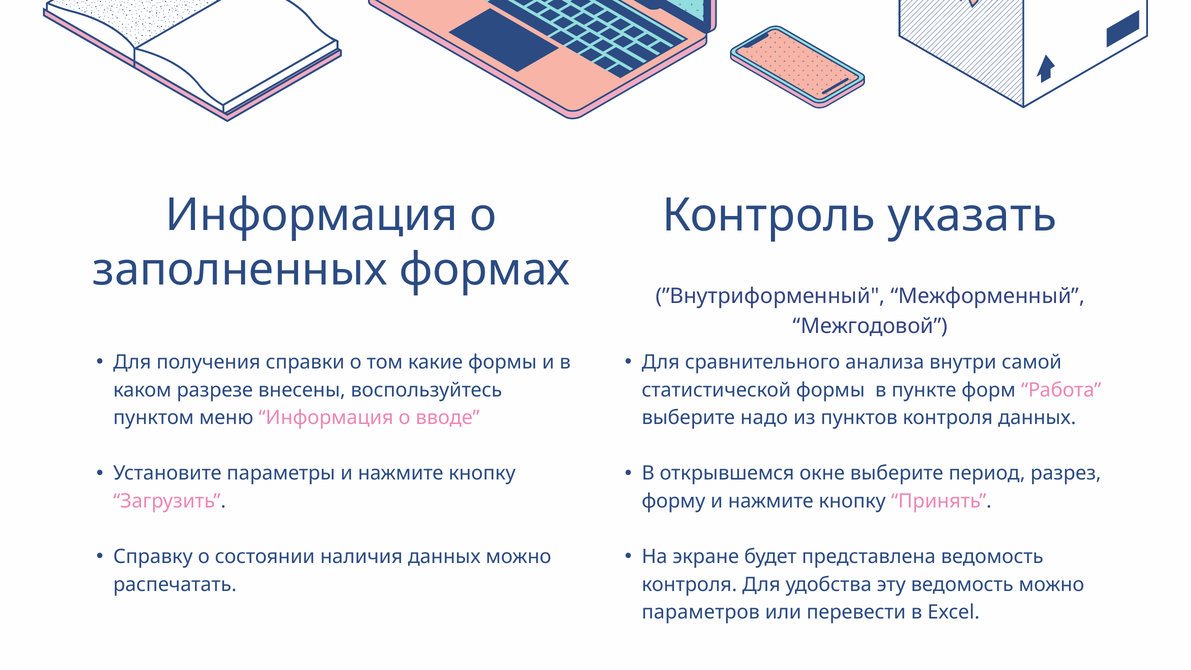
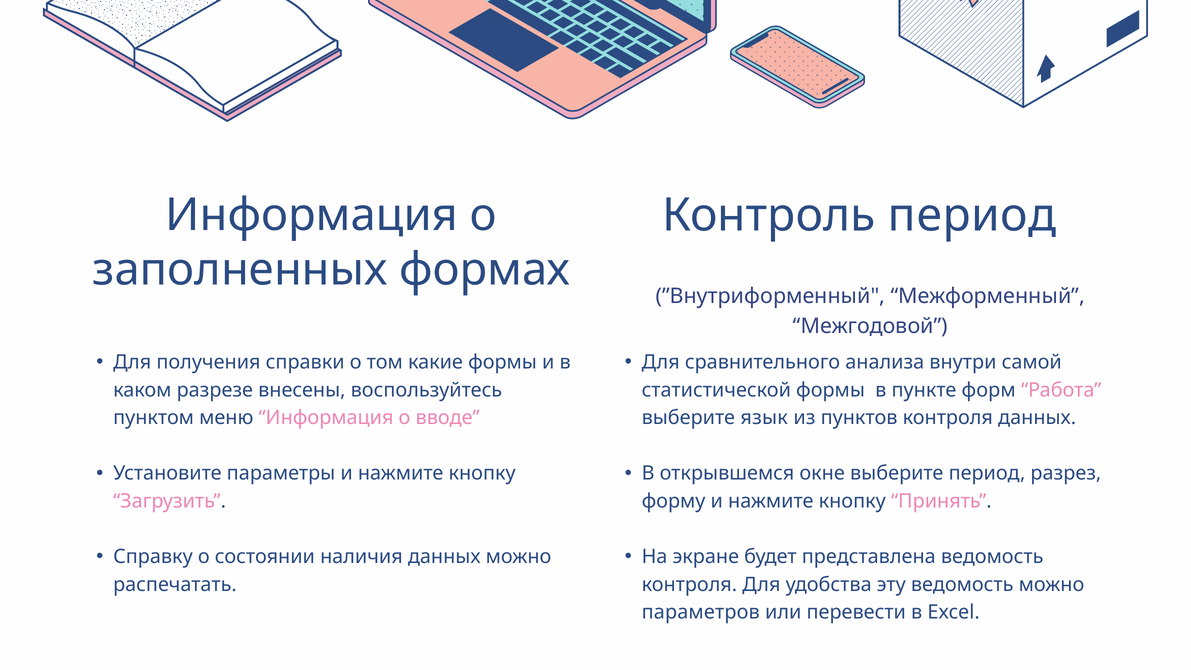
Контроль указать: указать -> период
надо: надо -> язык
